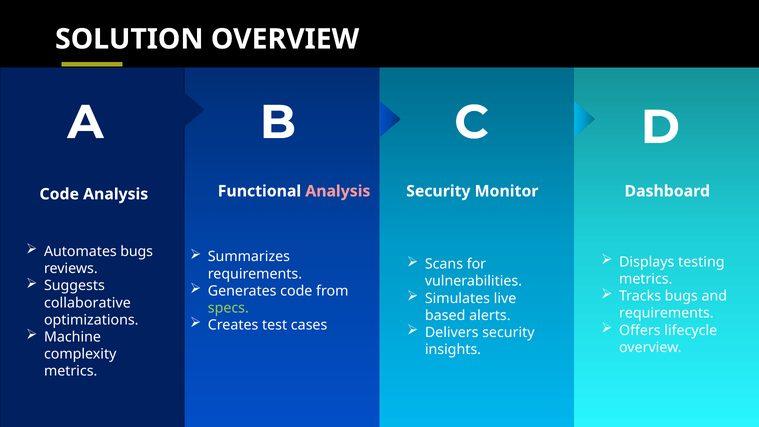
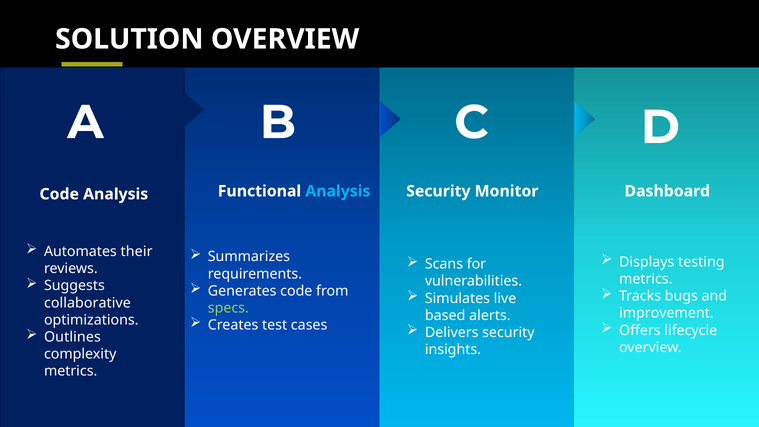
Analysis at (338, 191) colour: pink -> light blue
Automates bugs: bugs -> their
requirements at (666, 313): requirements -> improvement
Machine: Machine -> Outlines
